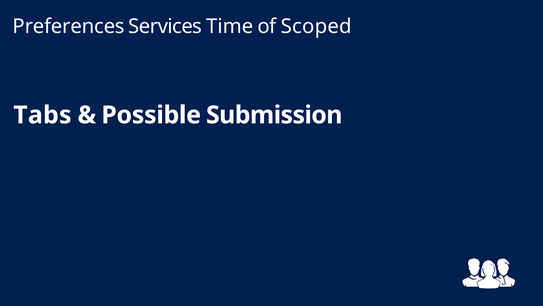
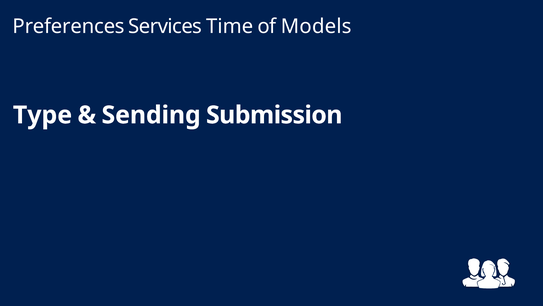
Scoped: Scoped -> Models
Tabs: Tabs -> Type
Possible: Possible -> Sending
